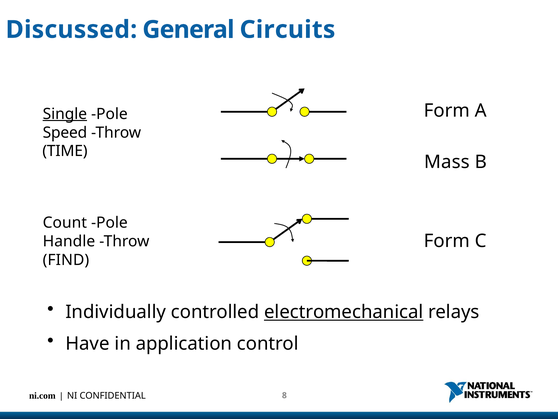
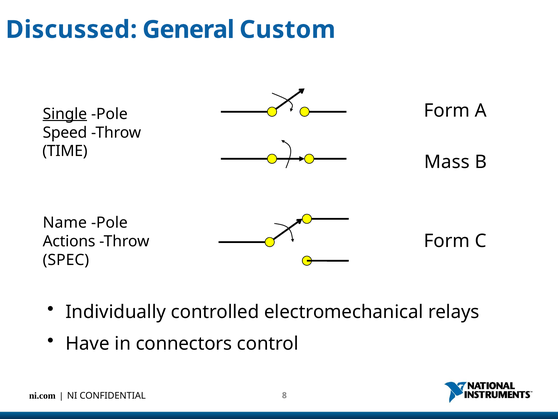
Circuits: Circuits -> Custom
Count: Count -> Name
Handle: Handle -> Actions
FIND: FIND -> SPEC
electromechanical underline: present -> none
application: application -> connectors
